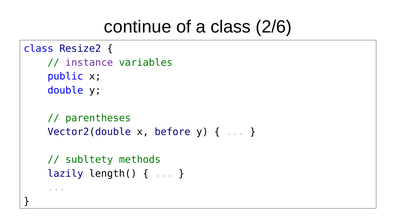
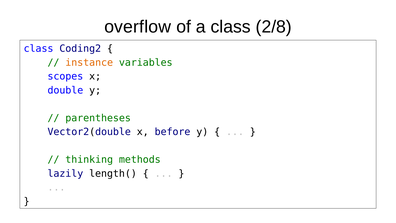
continue: continue -> overflow
2/6: 2/6 -> 2/8
Resize2: Resize2 -> Coding2
instance colour: purple -> orange
public: public -> scopes
subltety: subltety -> thinking
